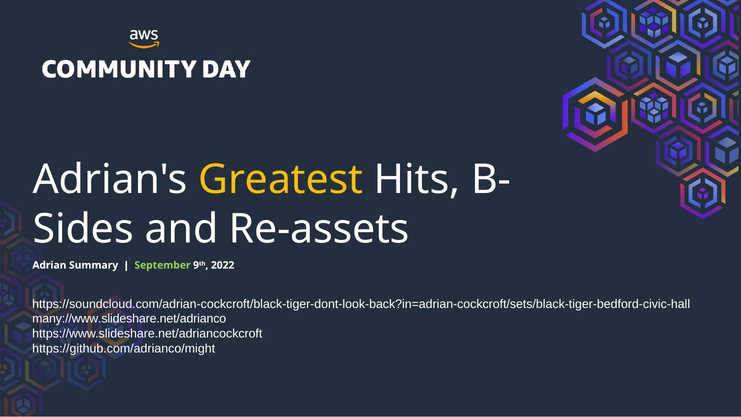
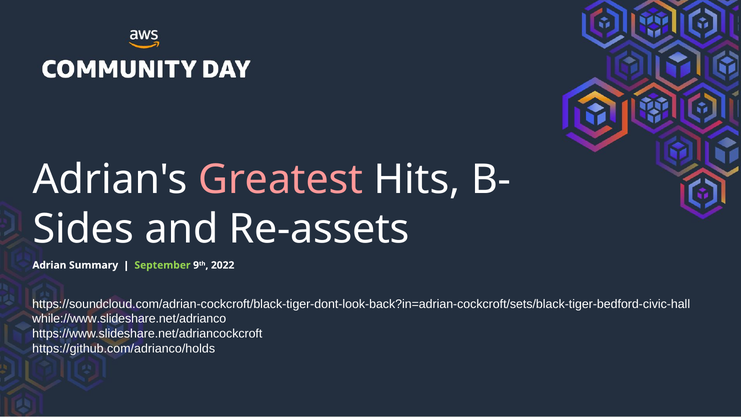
Greatest colour: yellow -> pink
many://www.slideshare.net/adrianco: many://www.slideshare.net/adrianco -> while://www.slideshare.net/adrianco
https://github.com/adrianco/might: https://github.com/adrianco/might -> https://github.com/adrianco/holds
